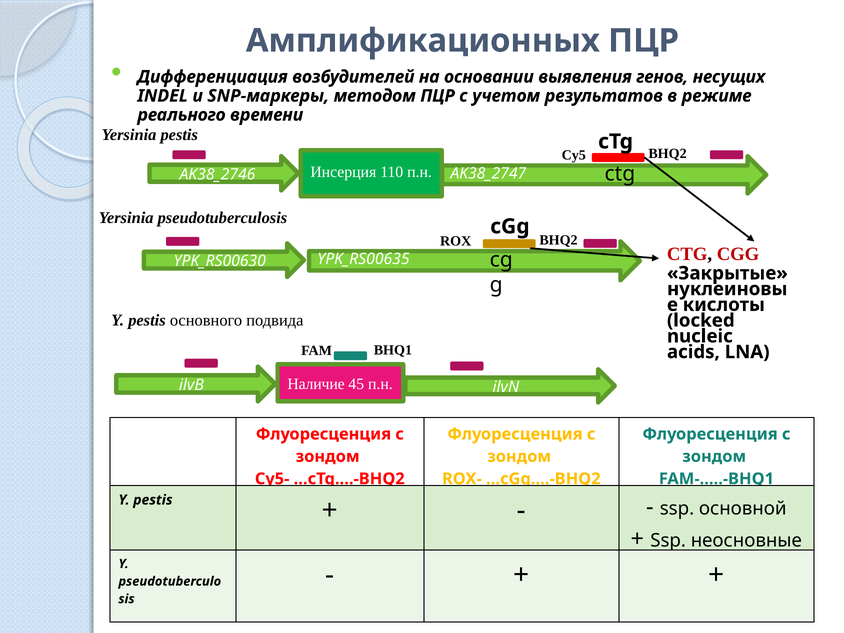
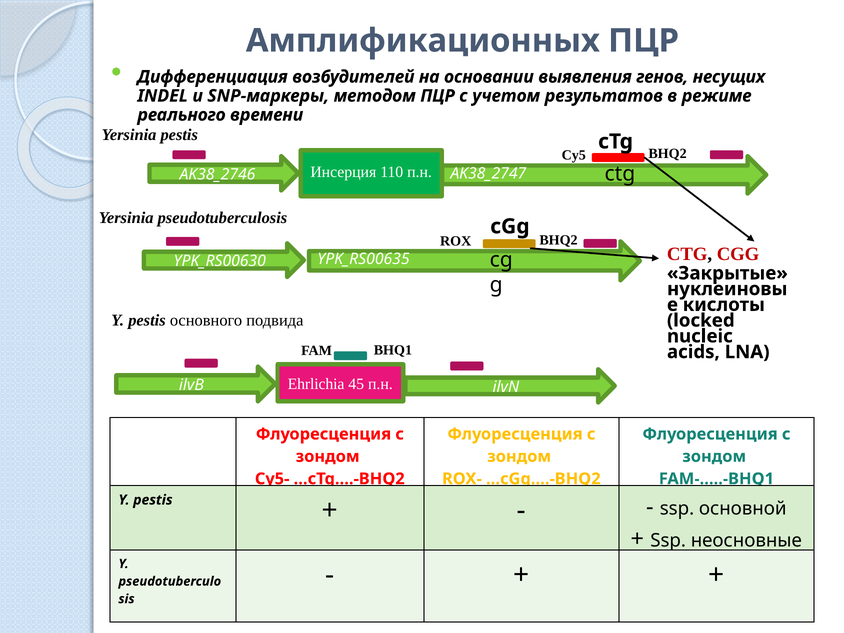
Наличие: Наличие -> Ehrlichia
